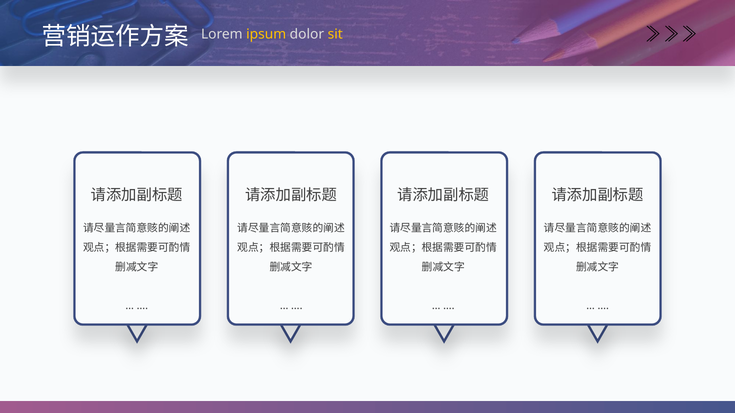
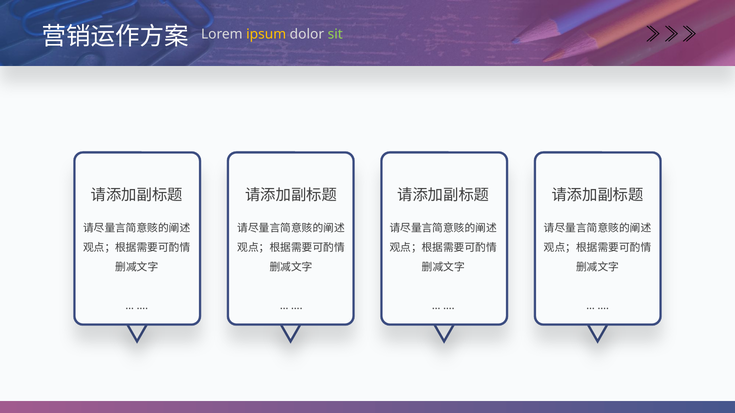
sit colour: yellow -> light green
